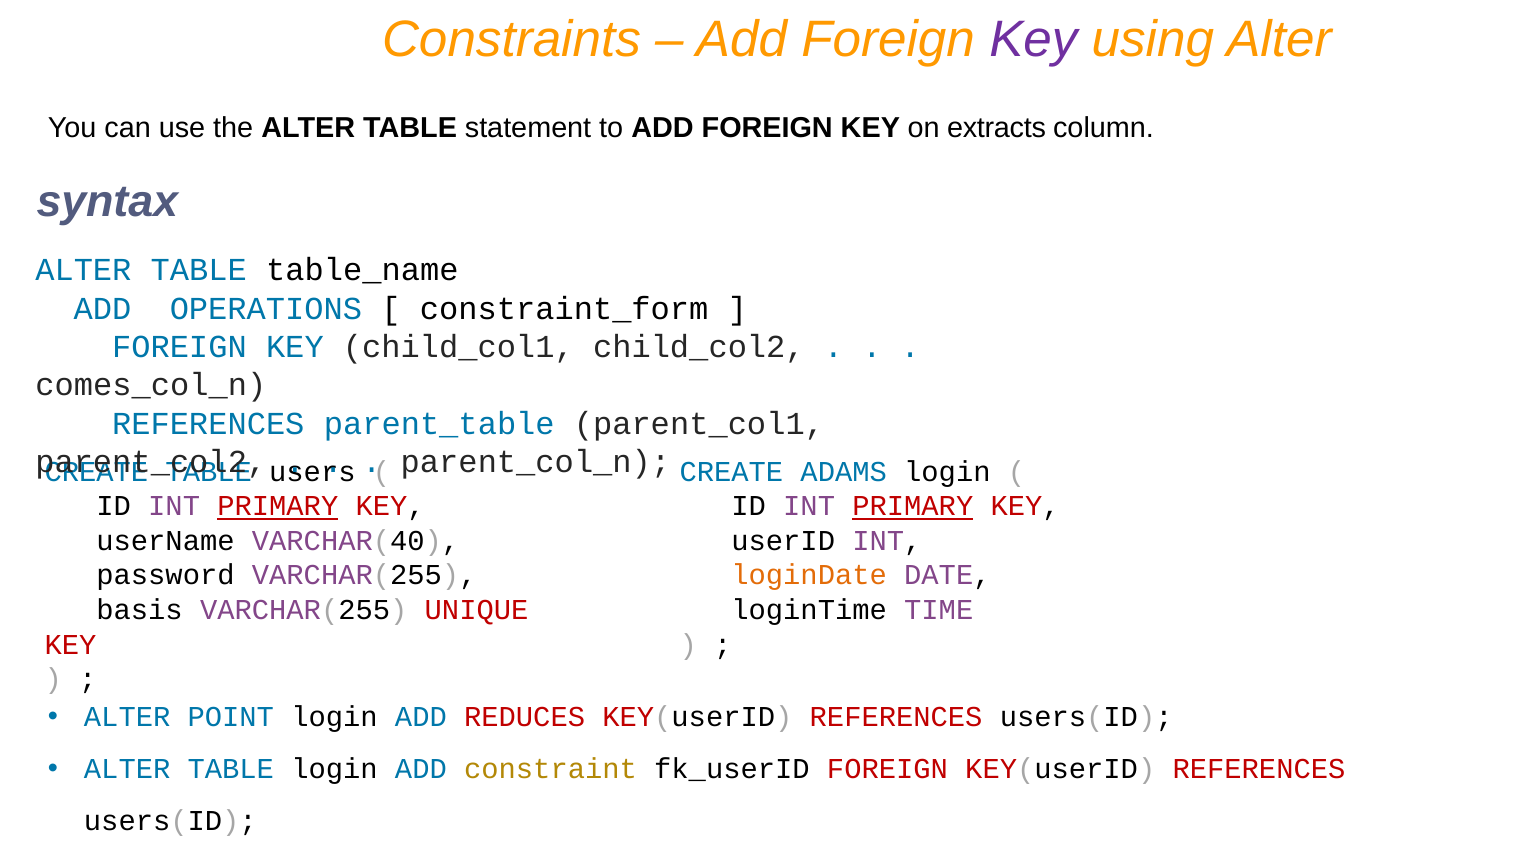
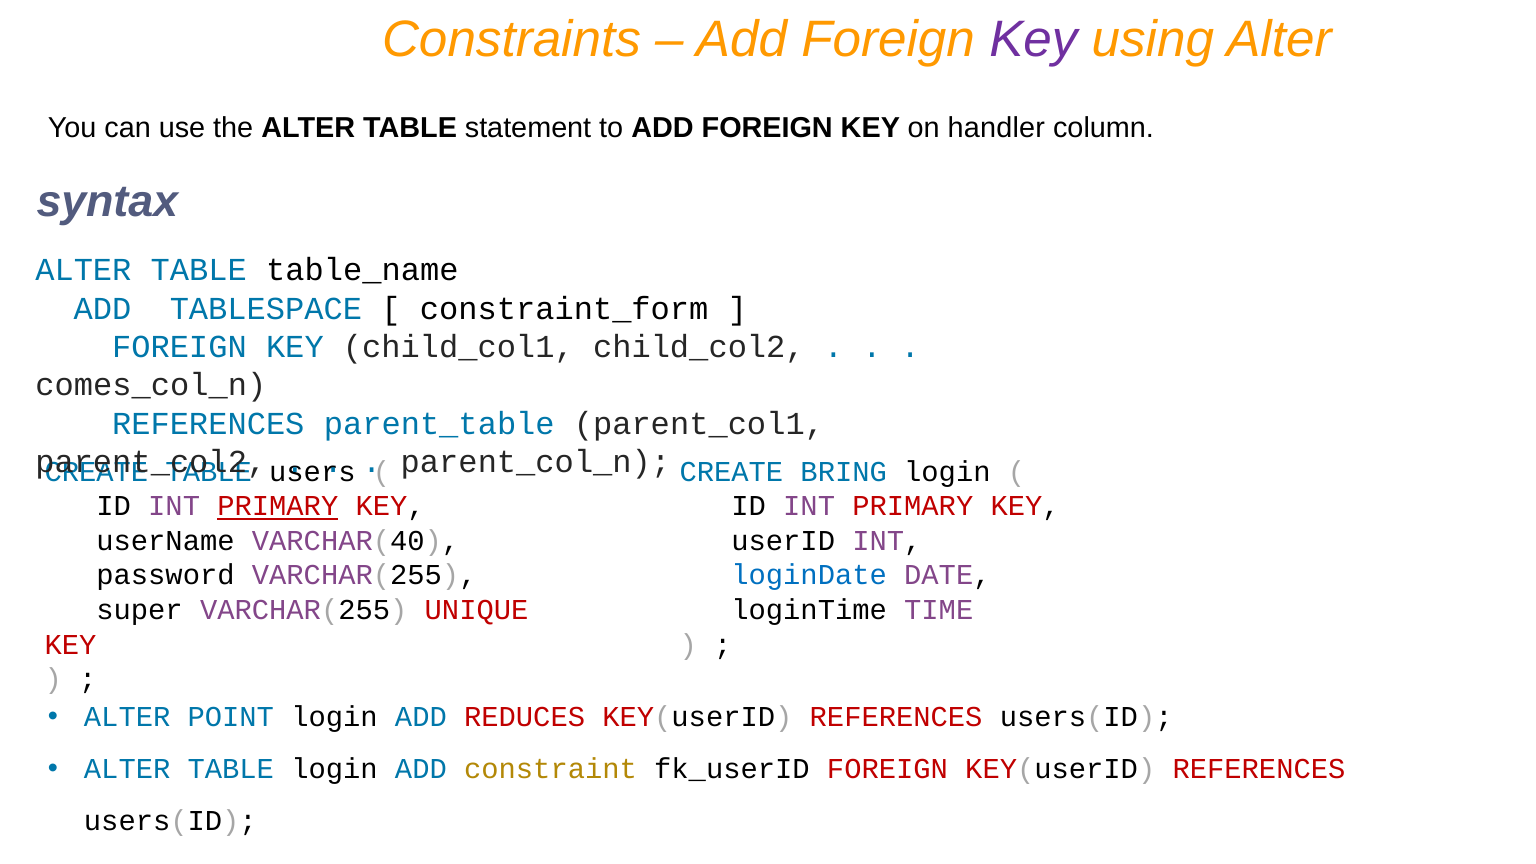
extracts: extracts -> handler
OPERATIONS: OPERATIONS -> TABLESPACE
ADAMS: ADAMS -> BRING
PRIMARY at (913, 506) underline: present -> none
loginDate colour: orange -> blue
basis: basis -> super
